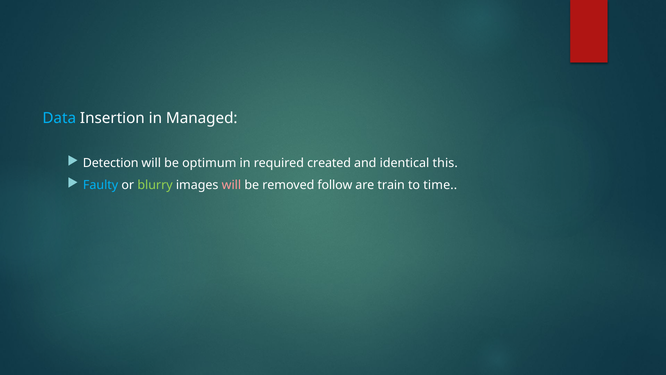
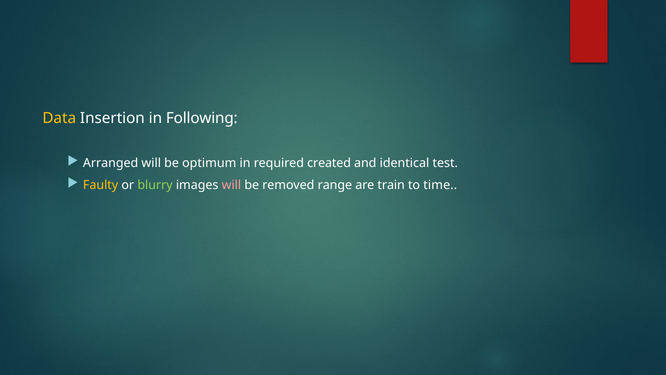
Data colour: light blue -> yellow
Managed: Managed -> Following
Detection: Detection -> Arranged
this: this -> test
Faulty colour: light blue -> yellow
follow: follow -> range
